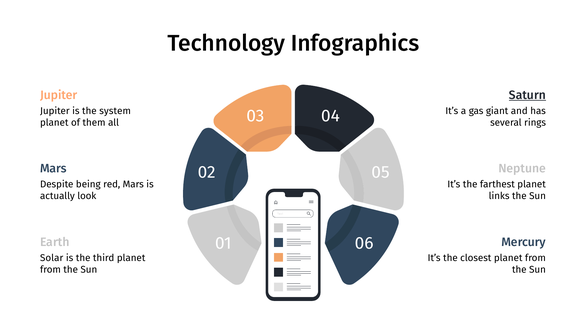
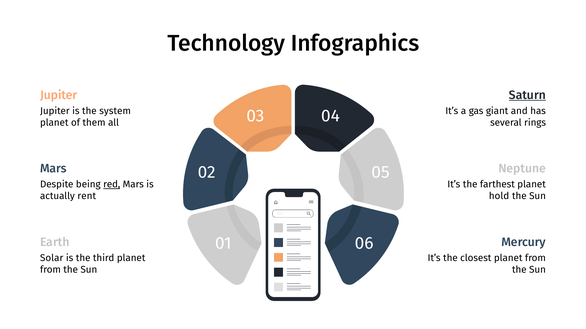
red underline: none -> present
look: look -> rent
links: links -> hold
